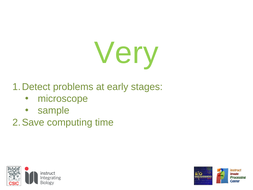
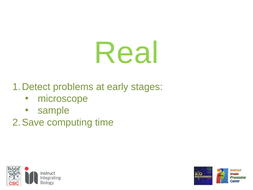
Very: Very -> Real
